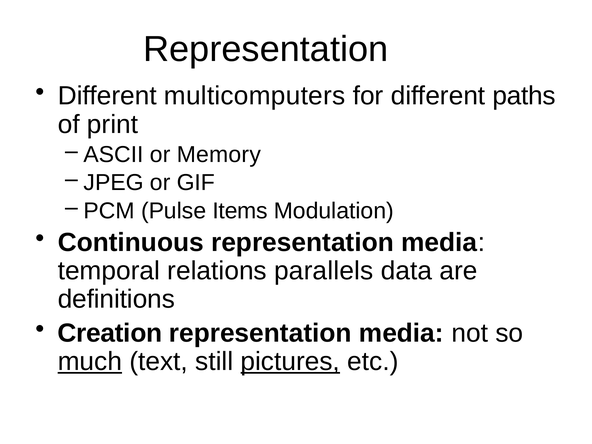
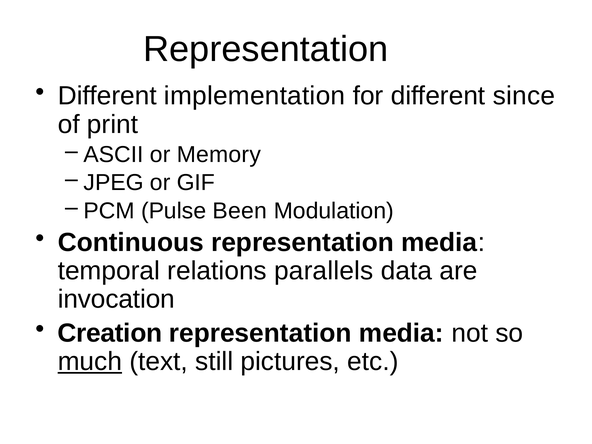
multicomputers: multicomputers -> implementation
paths: paths -> since
Items: Items -> Been
definitions: definitions -> invocation
pictures underline: present -> none
